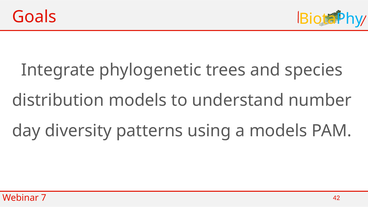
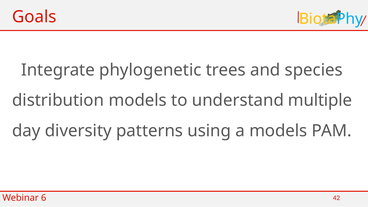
number: number -> multiple
7: 7 -> 6
